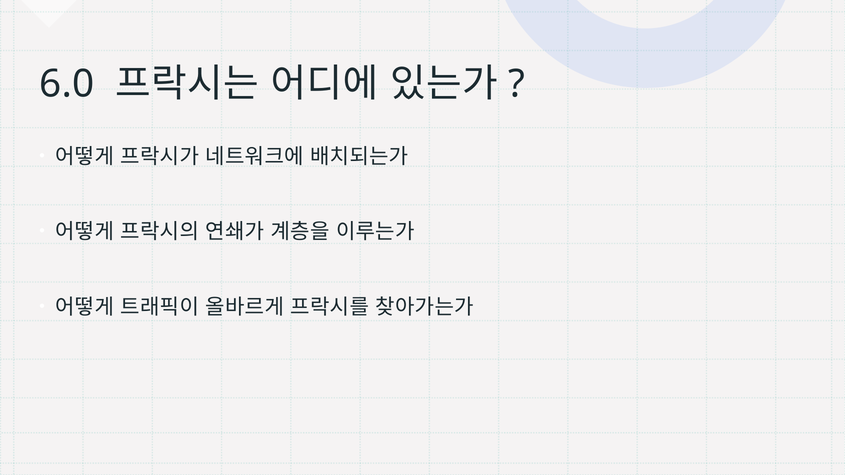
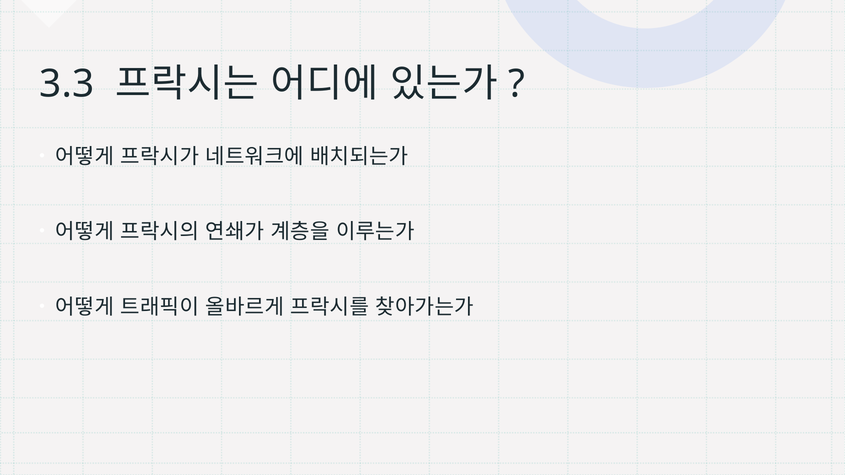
6.0: 6.0 -> 3.3
